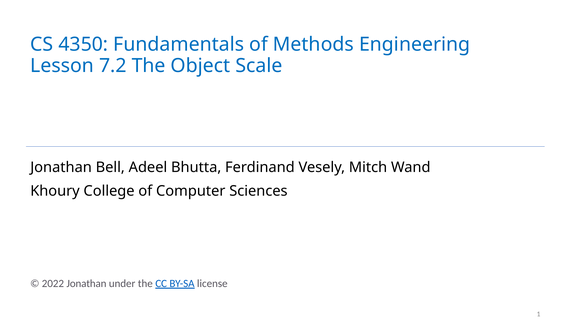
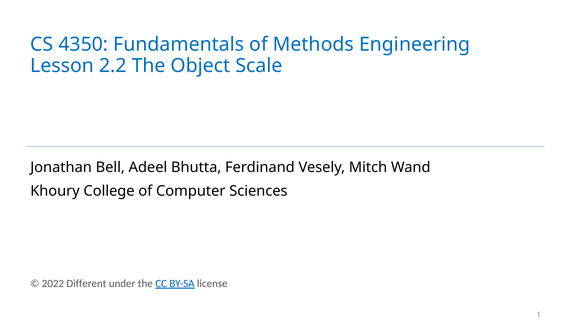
7.2: 7.2 -> 2.2
2022 Jonathan: Jonathan -> Different
